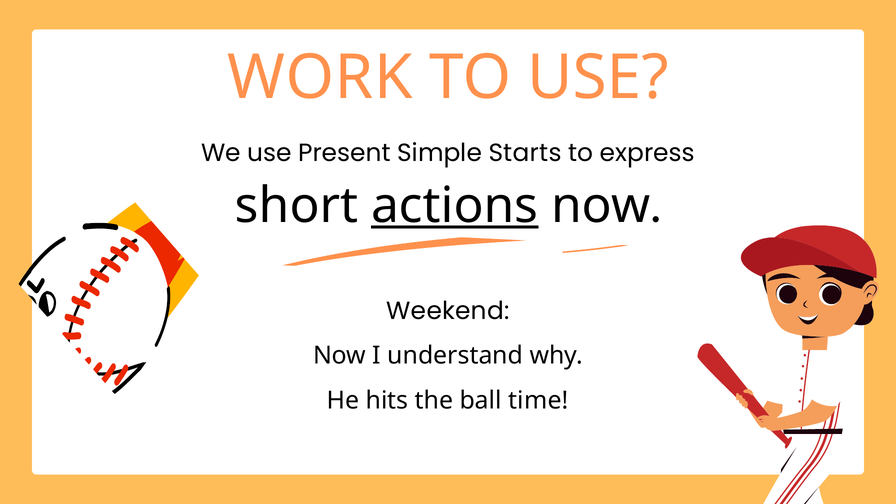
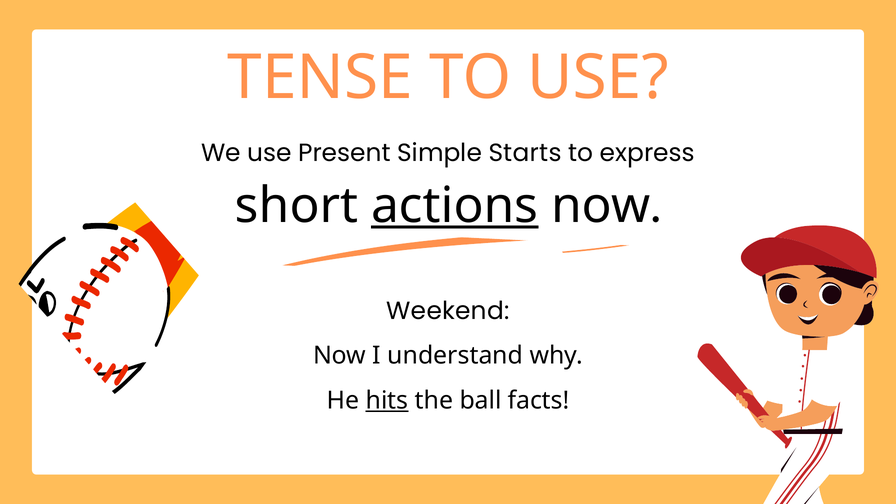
WORK: WORK -> TENSE
hits underline: none -> present
time: time -> facts
